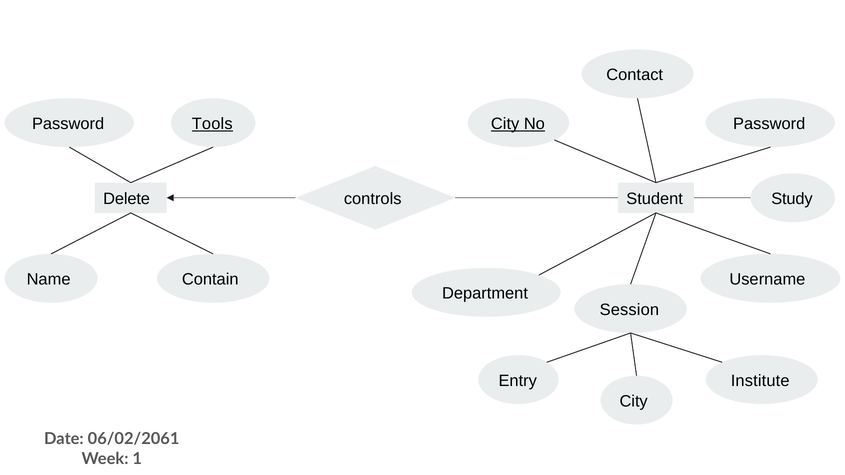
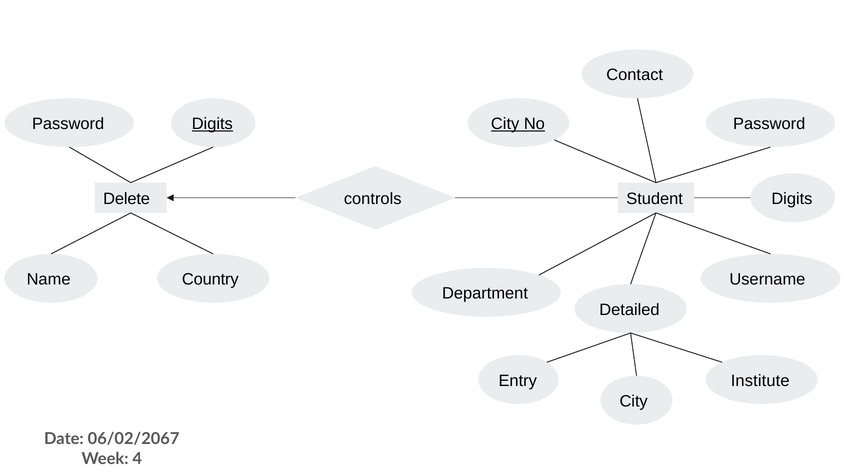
Tools at (212, 124): Tools -> Digits
Study at (792, 199): Study -> Digits
Contain: Contain -> Country
Session: Session -> Detailed
06/02/2061: 06/02/2061 -> 06/02/2067
1: 1 -> 4
